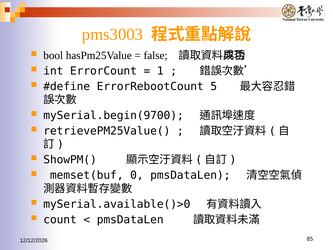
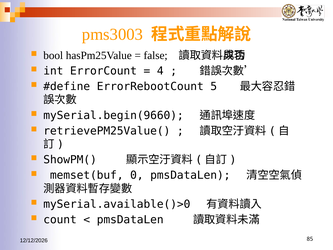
1: 1 -> 4
mySerial.begin(9700: mySerial.begin(9700 -> mySerial.begin(9660
